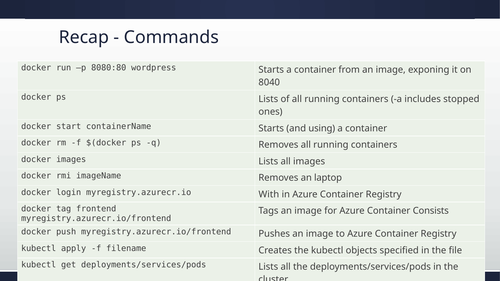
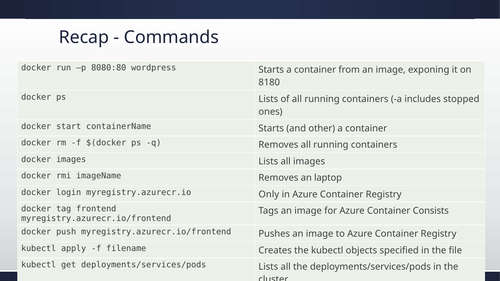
8040: 8040 -> 8180
using: using -> other
With: With -> Only
